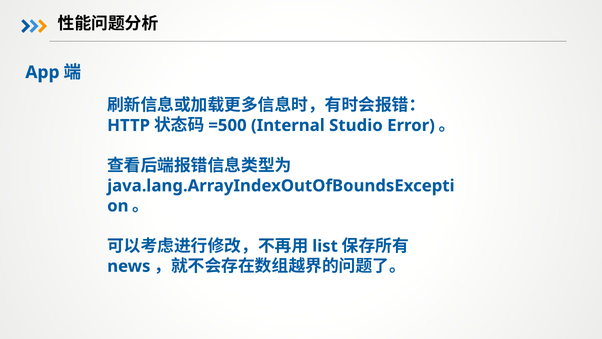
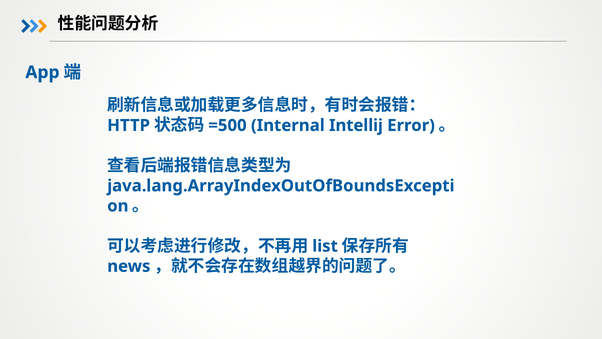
Studio: Studio -> Intellij
